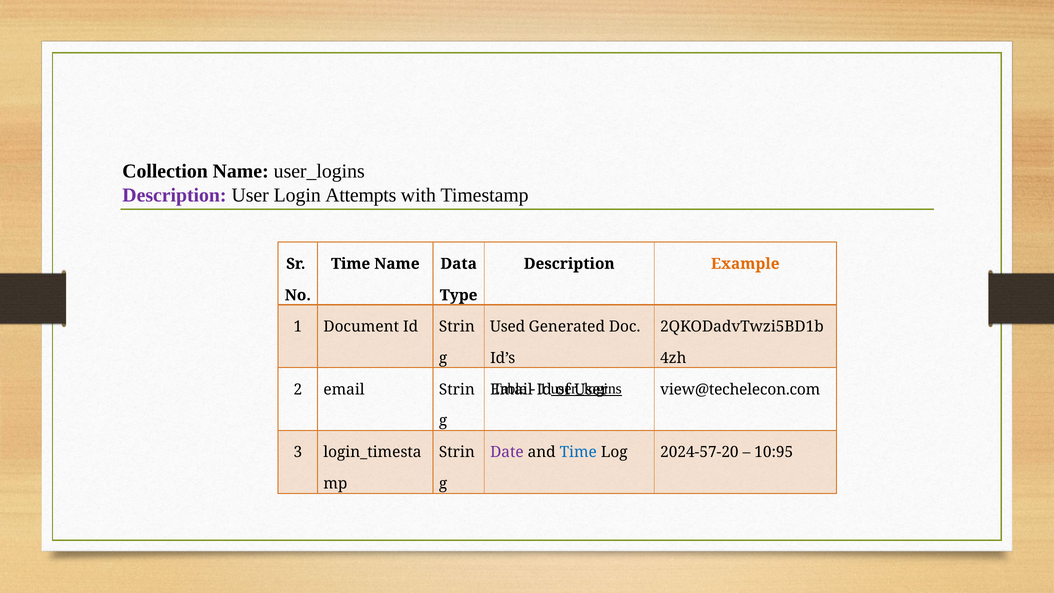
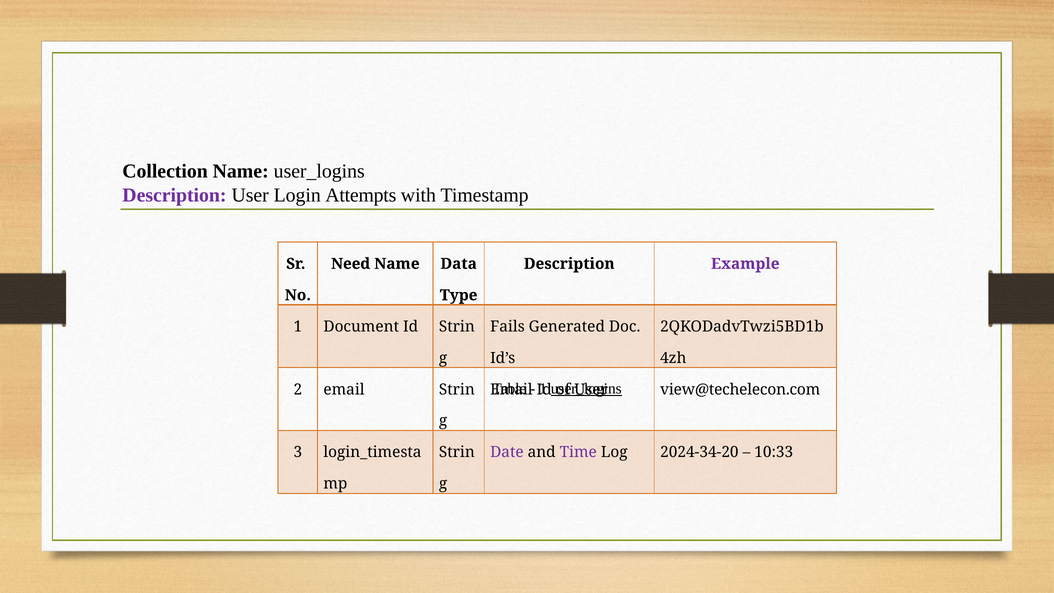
Time at (351, 264): Time -> Need
Example colour: orange -> purple
Used: Used -> Fails
Time at (578, 452) colour: blue -> purple
2024-57-20: 2024-57-20 -> 2024-34-20
10:95: 10:95 -> 10:33
